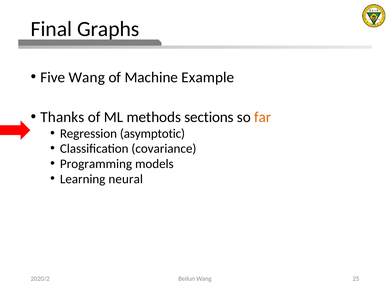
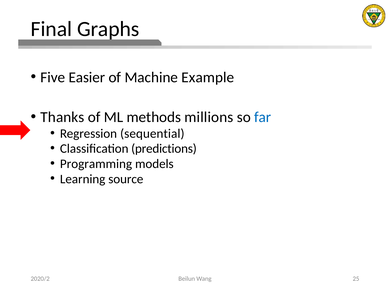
Five Wang: Wang -> Easier
sections: sections -> millions
far colour: orange -> blue
asymptotic: asymptotic -> sequential
covariance: covariance -> predictions
neural: neural -> source
